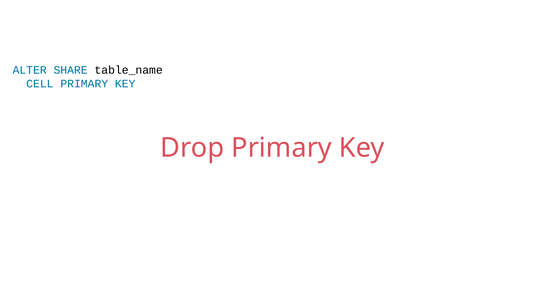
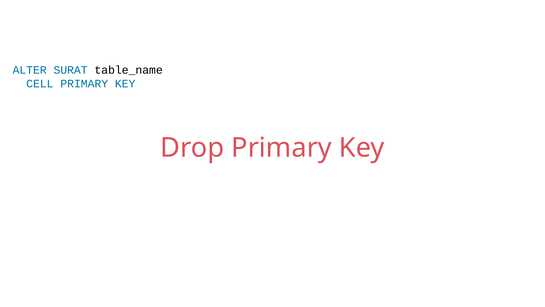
SHARE: SHARE -> SURAT
